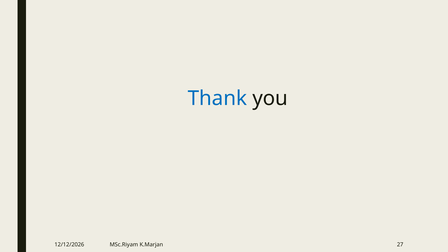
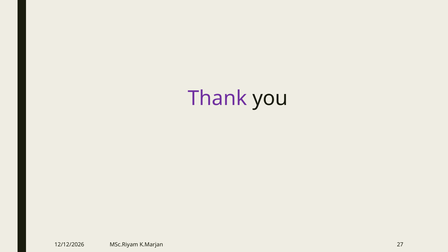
Thank colour: blue -> purple
